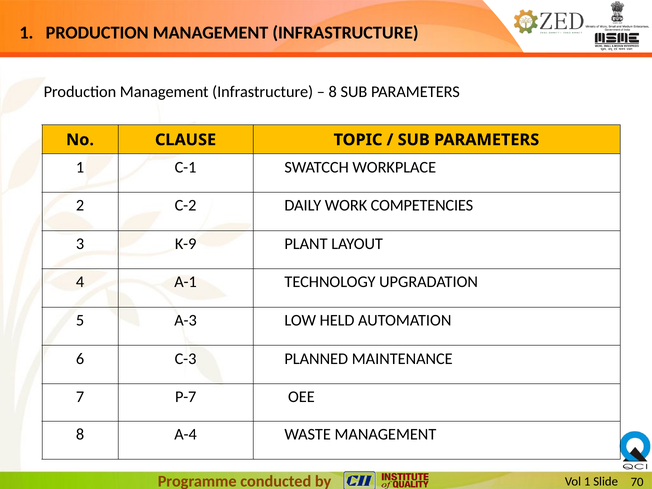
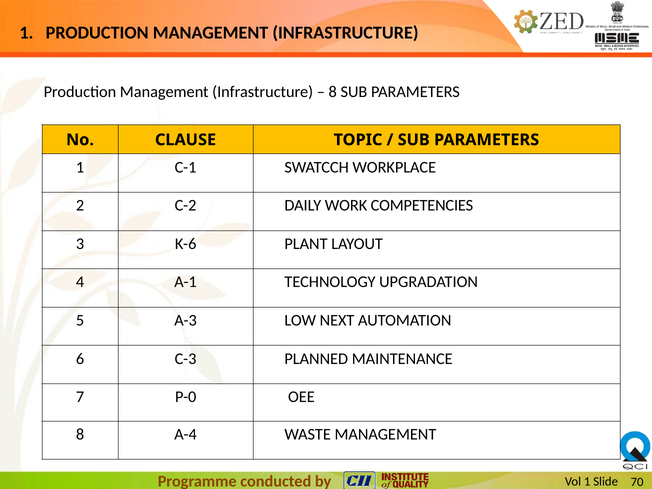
K-9: K-9 -> K-6
HELD: HELD -> NEXT
P-7: P-7 -> P-0
